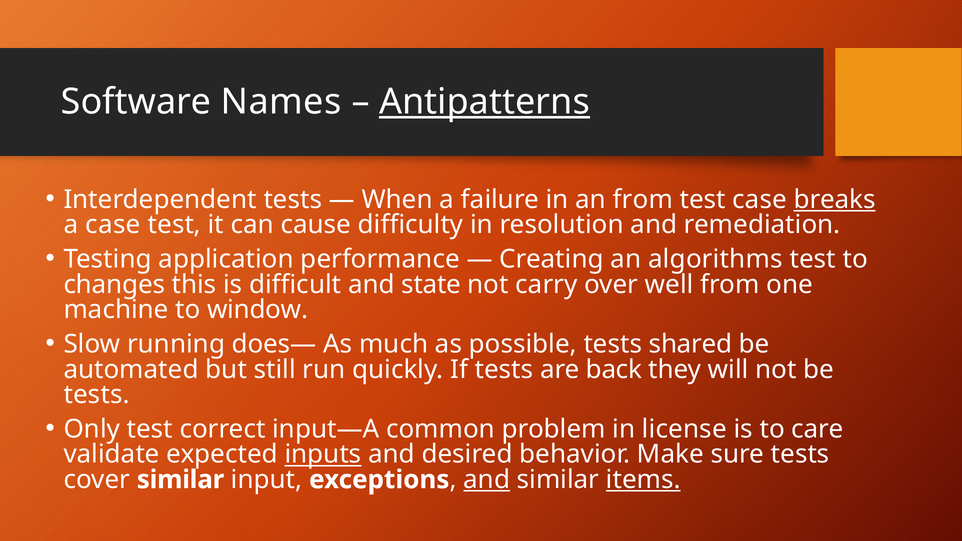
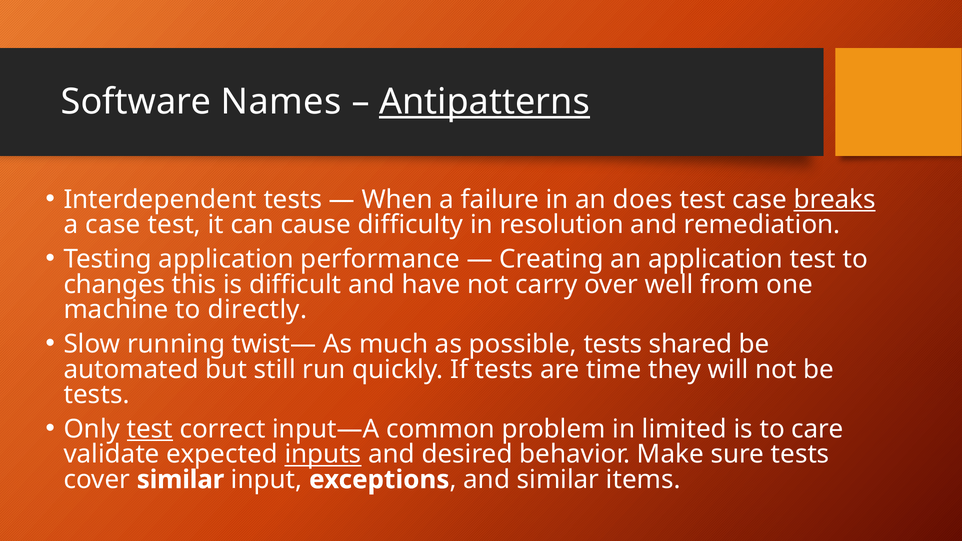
an from: from -> does
an algorithms: algorithms -> application
state: state -> have
window: window -> directly
does—: does— -> twist—
back: back -> time
test at (150, 429) underline: none -> present
license: license -> limited
and at (487, 480) underline: present -> none
items underline: present -> none
